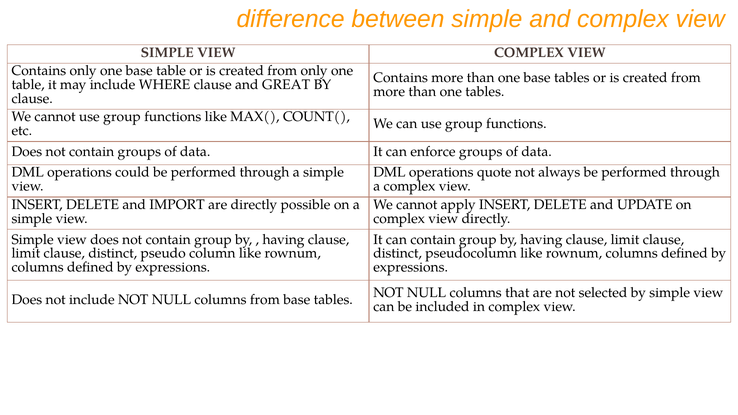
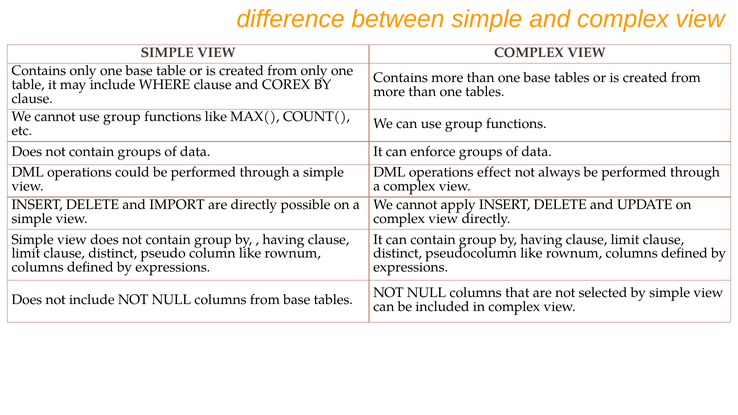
GREAT: GREAT -> COREX
quote: quote -> effect
